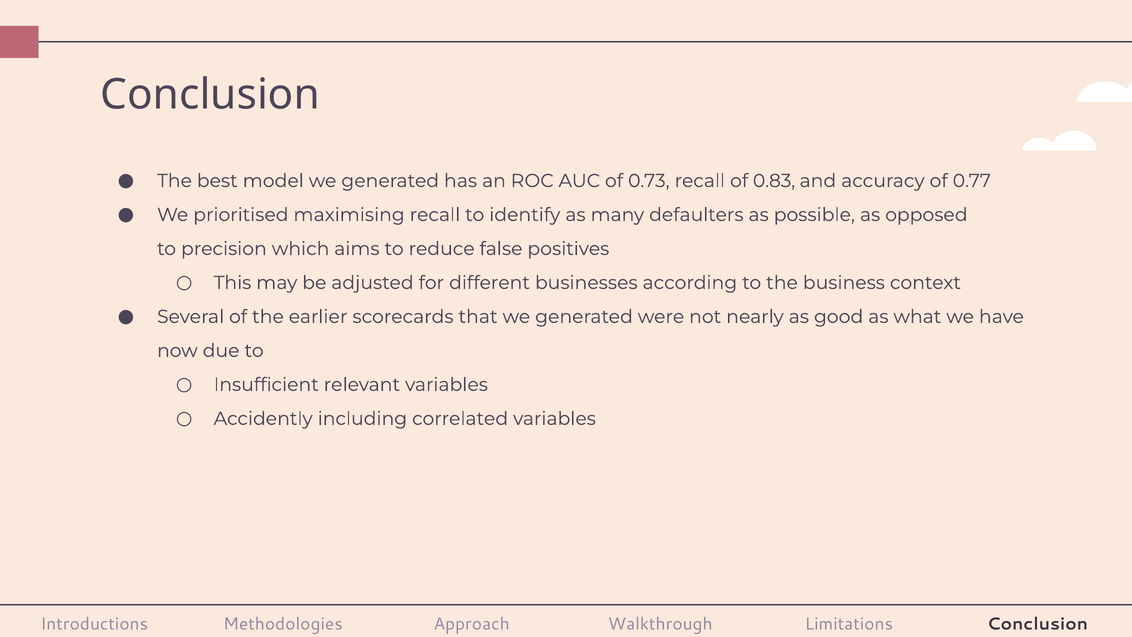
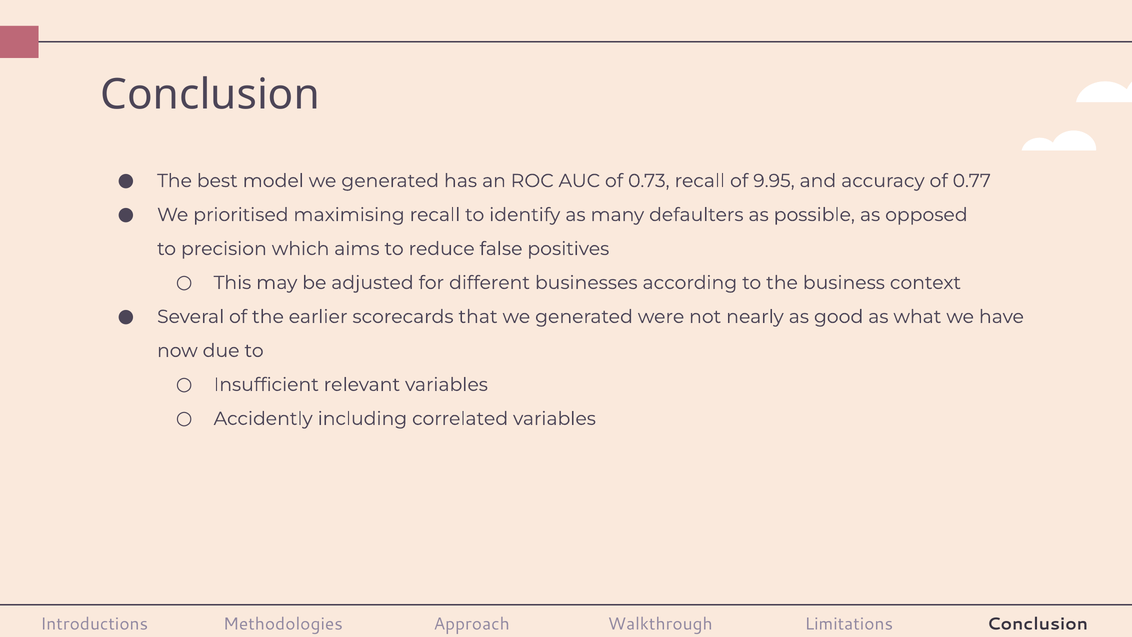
0.83: 0.83 -> 9.95
